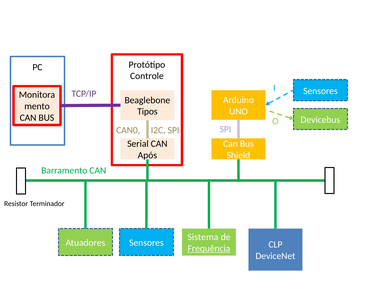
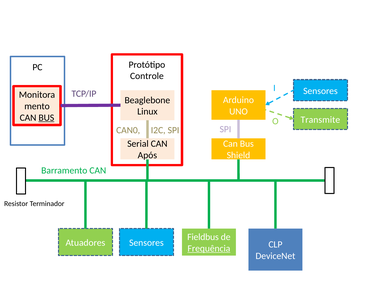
Tipos: Tipos -> Linux
BUS at (46, 118) underline: none -> present
Devicebus: Devicebus -> Transmite
Sistema: Sistema -> Fieldbus
